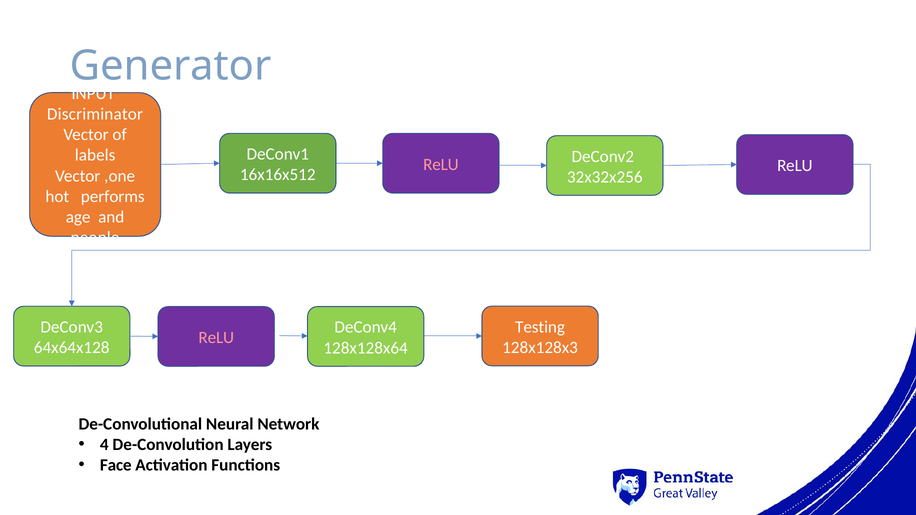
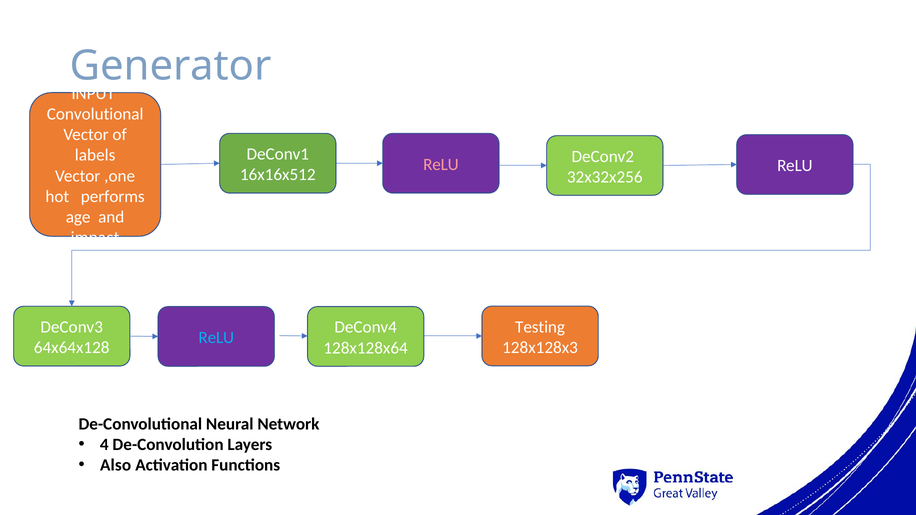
Discriminator: Discriminator -> Convolutional
people: people -> impact
ReLU at (216, 338) colour: pink -> light blue
Face: Face -> Also
